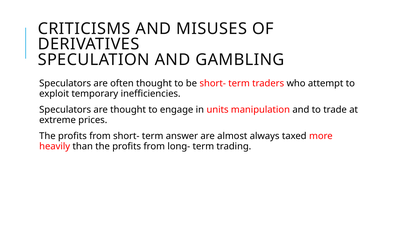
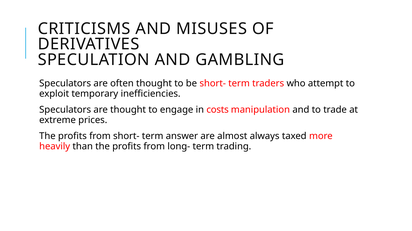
units: units -> costs
